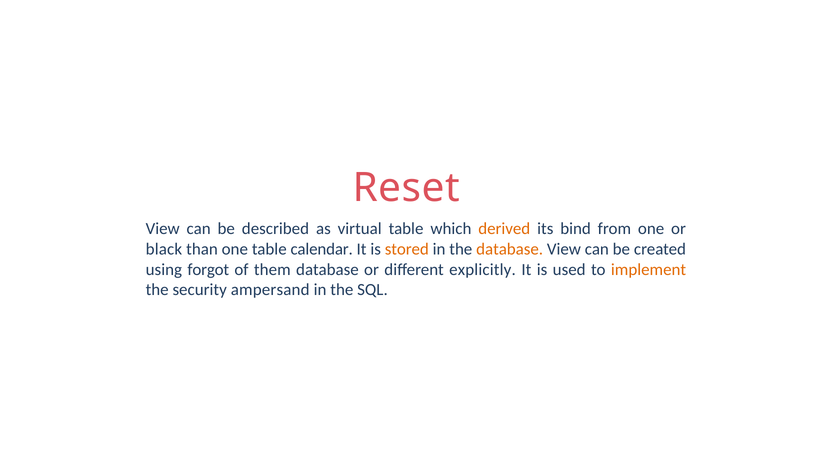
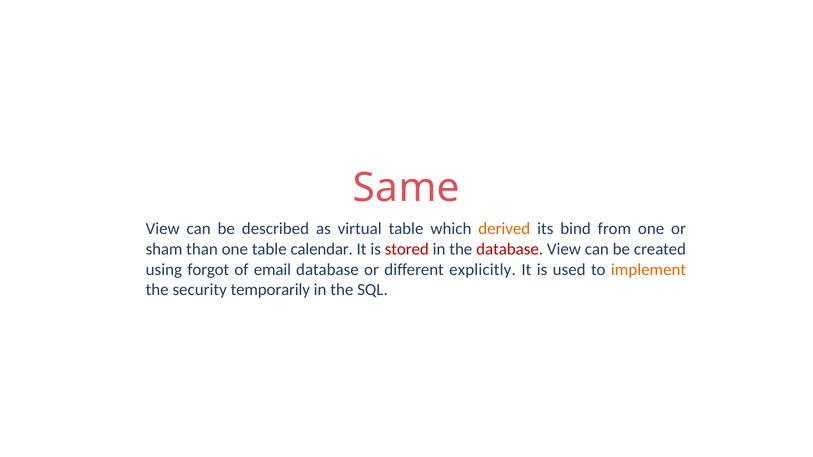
Reset: Reset -> Same
black: black -> sham
stored colour: orange -> red
database at (510, 249) colour: orange -> red
them: them -> email
ampersand: ampersand -> temporarily
